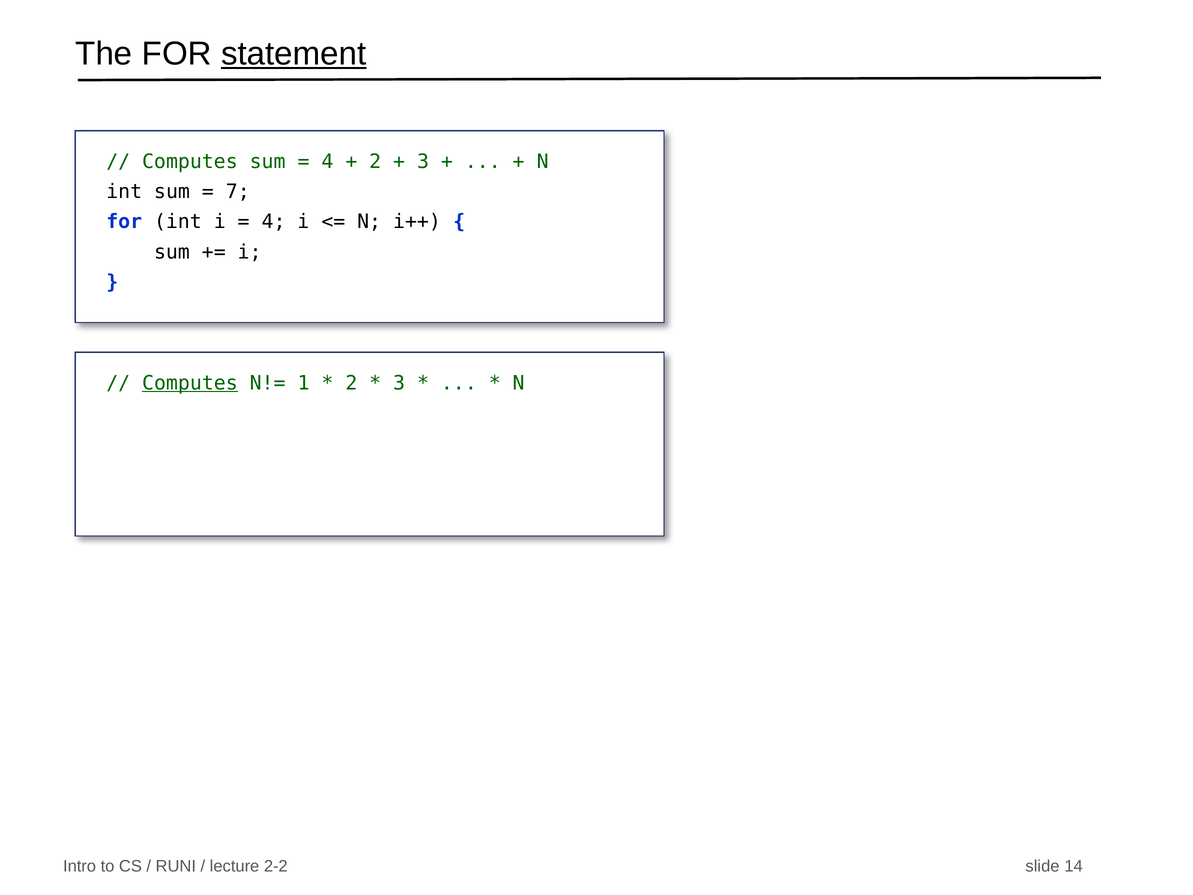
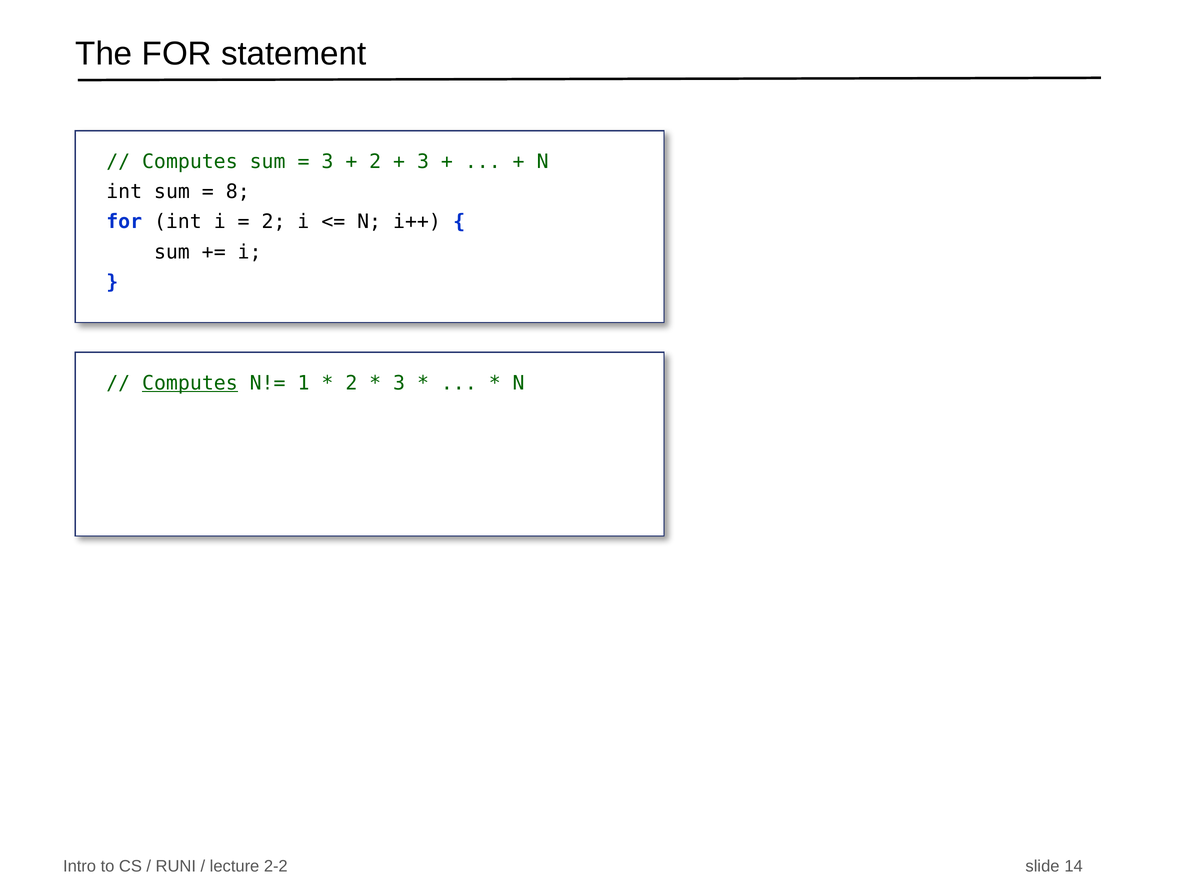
statement underline: present -> none
4 at (327, 161): 4 -> 3
7: 7 -> 8
4 at (274, 222): 4 -> 2
